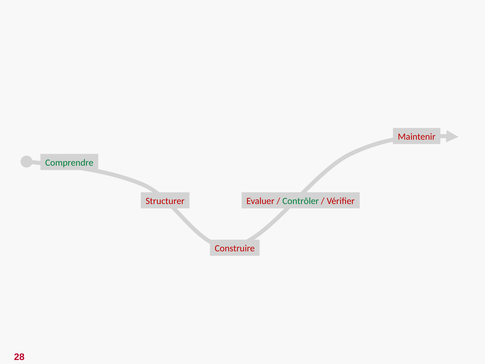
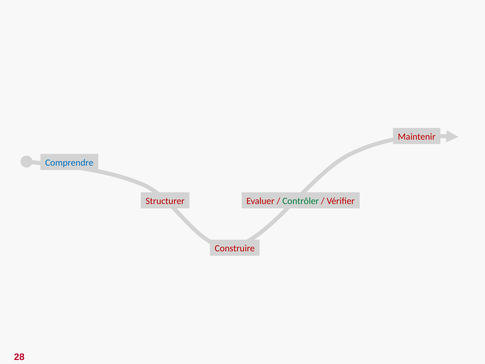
Comprendre colour: green -> blue
